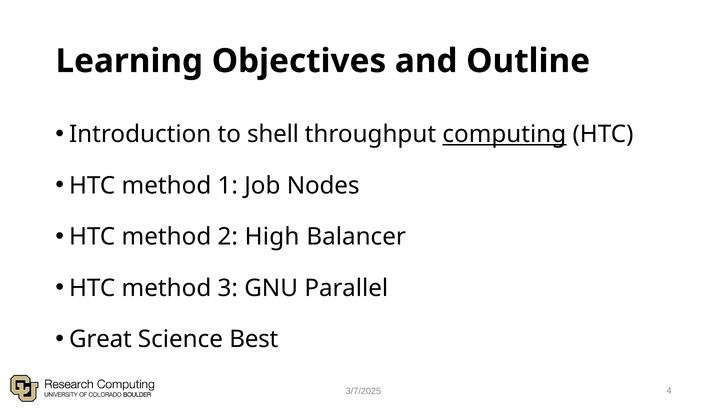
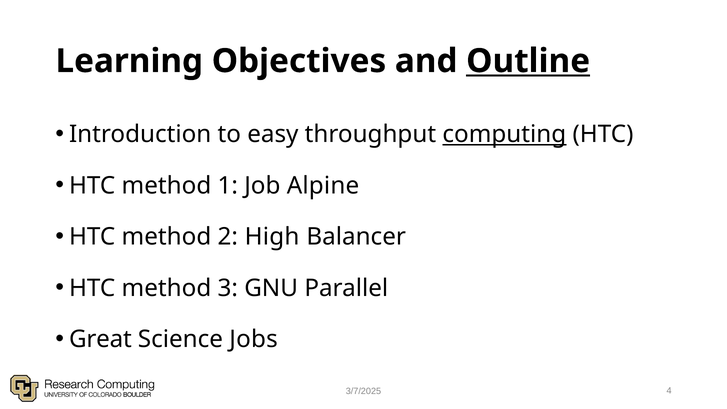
Outline underline: none -> present
shell: shell -> easy
Nodes: Nodes -> Alpine
Best: Best -> Jobs
